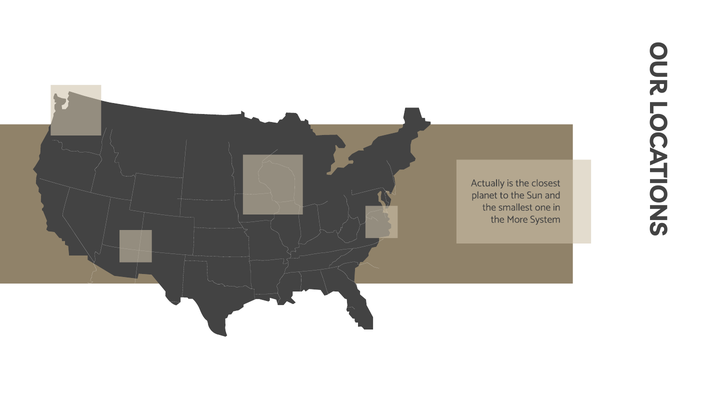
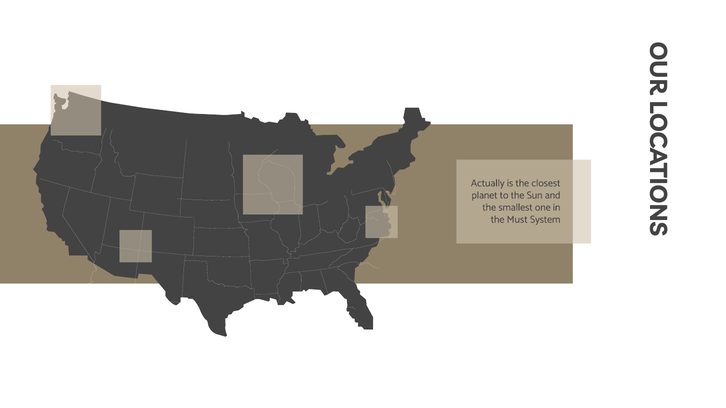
More: More -> Must
